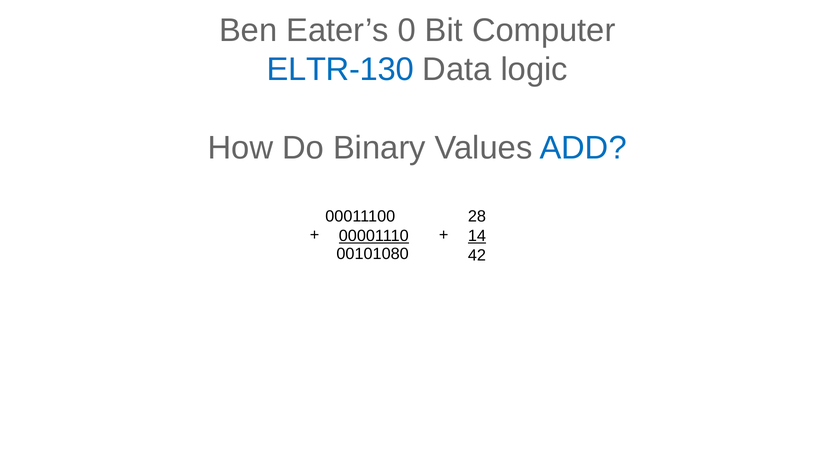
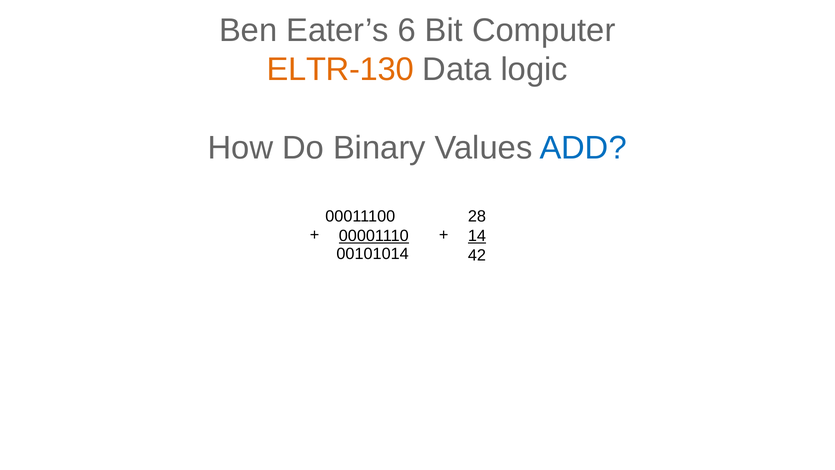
0: 0 -> 6
ELTR-130 colour: blue -> orange
00101080: 00101080 -> 00101014
